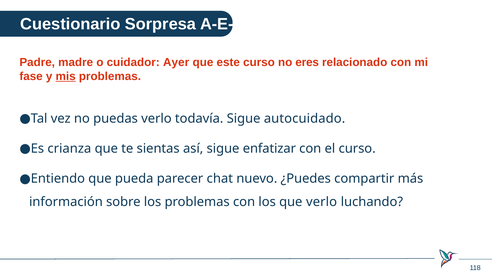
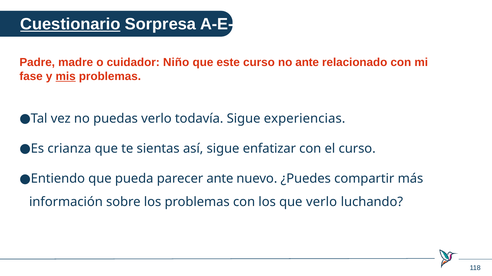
Cuestionario underline: none -> present
Ayer: Ayer -> Niño
no eres: eres -> ante
autocuidado: autocuidado -> experiencias
parecer chat: chat -> ante
